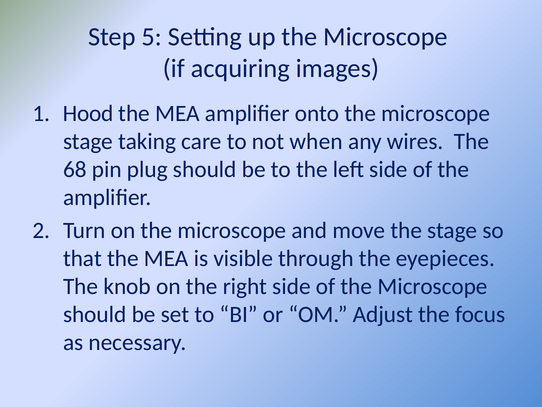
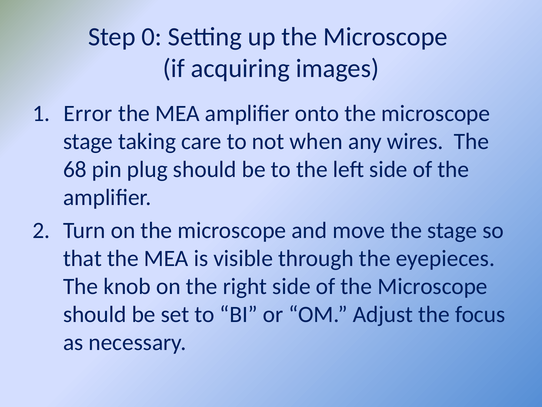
5: 5 -> 0
Hood: Hood -> Error
